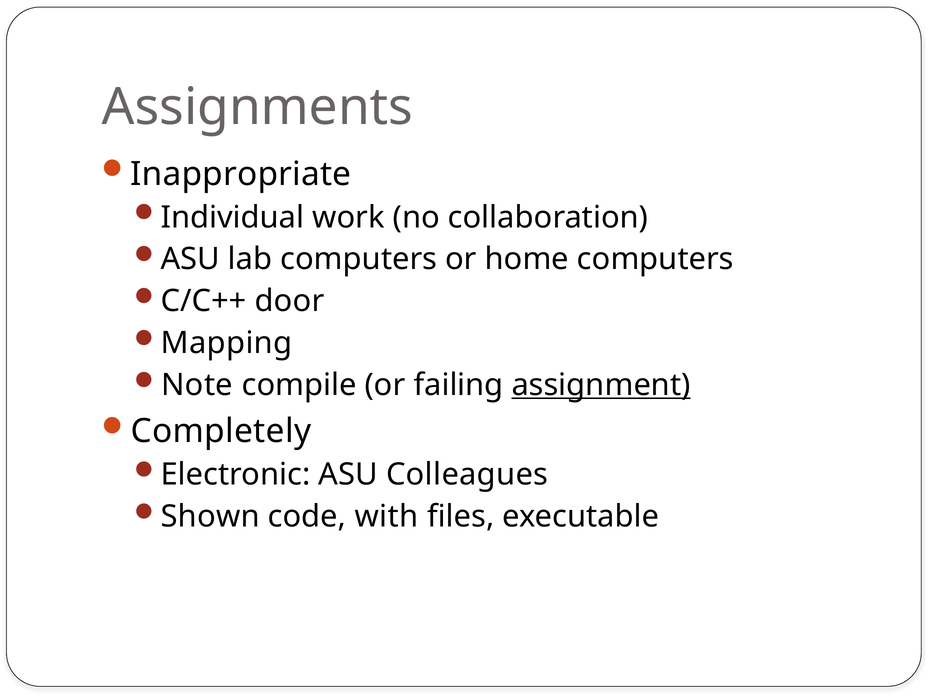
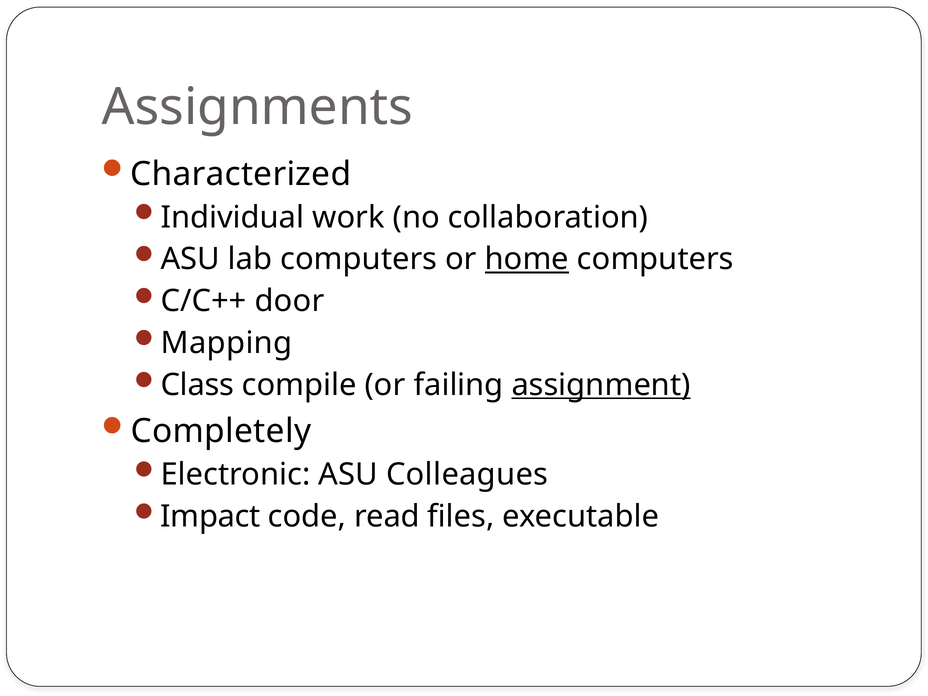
Inappropriate: Inappropriate -> Characterized
home underline: none -> present
Note: Note -> Class
Shown: Shown -> Impact
with: with -> read
